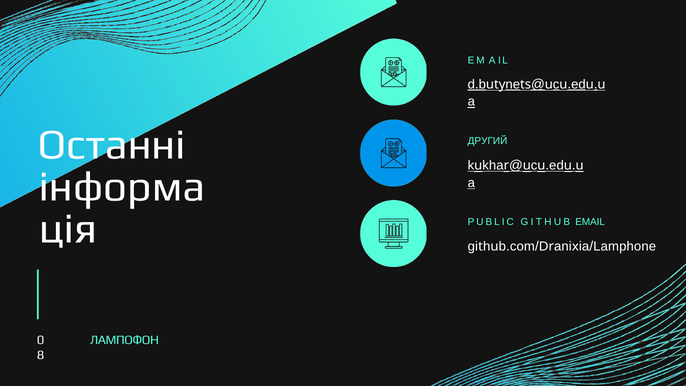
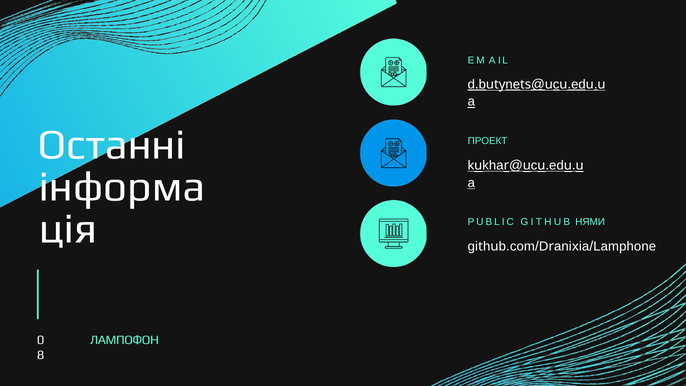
ДРУГИЙ: ДРУГИЙ -> ПРОЕКТ
EMAIL: EMAIL -> НЯМИ
